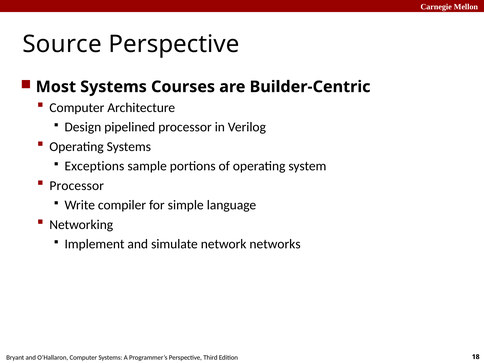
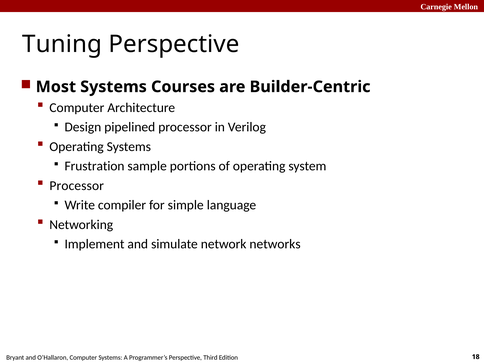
Source: Source -> Tuning
Exceptions: Exceptions -> Frustration
